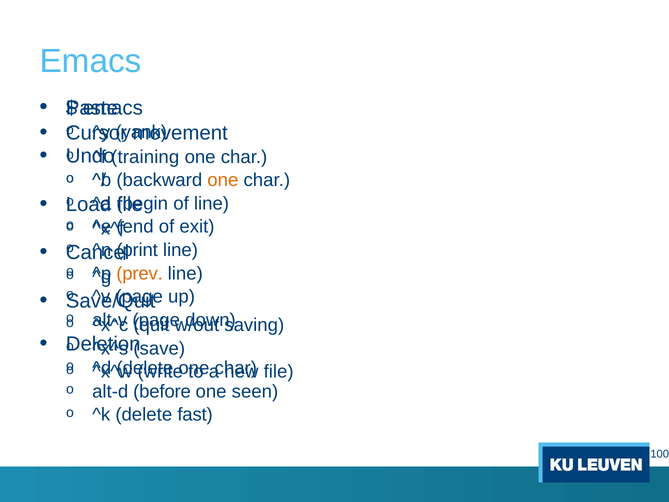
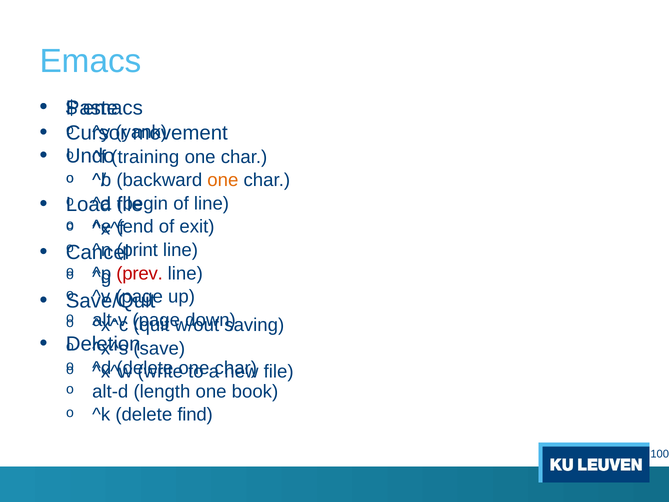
prev colour: orange -> red
before: before -> length
seen: seen -> book
fast: fast -> find
